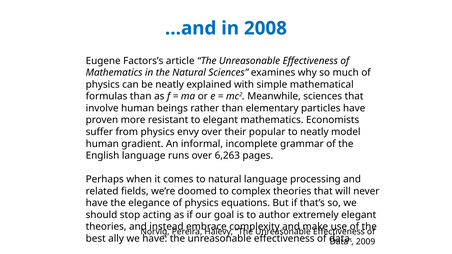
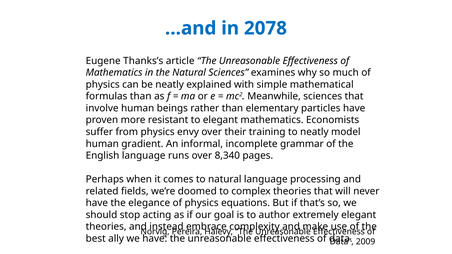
2008: 2008 -> 2078
Factors’s: Factors’s -> Thanks’s
popular: popular -> training
6,263: 6,263 -> 8,340
